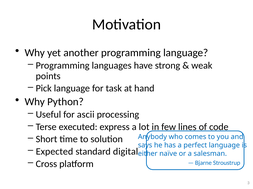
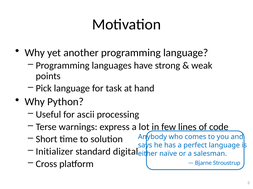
executed: executed -> warnings
Expected: Expected -> Initializer
